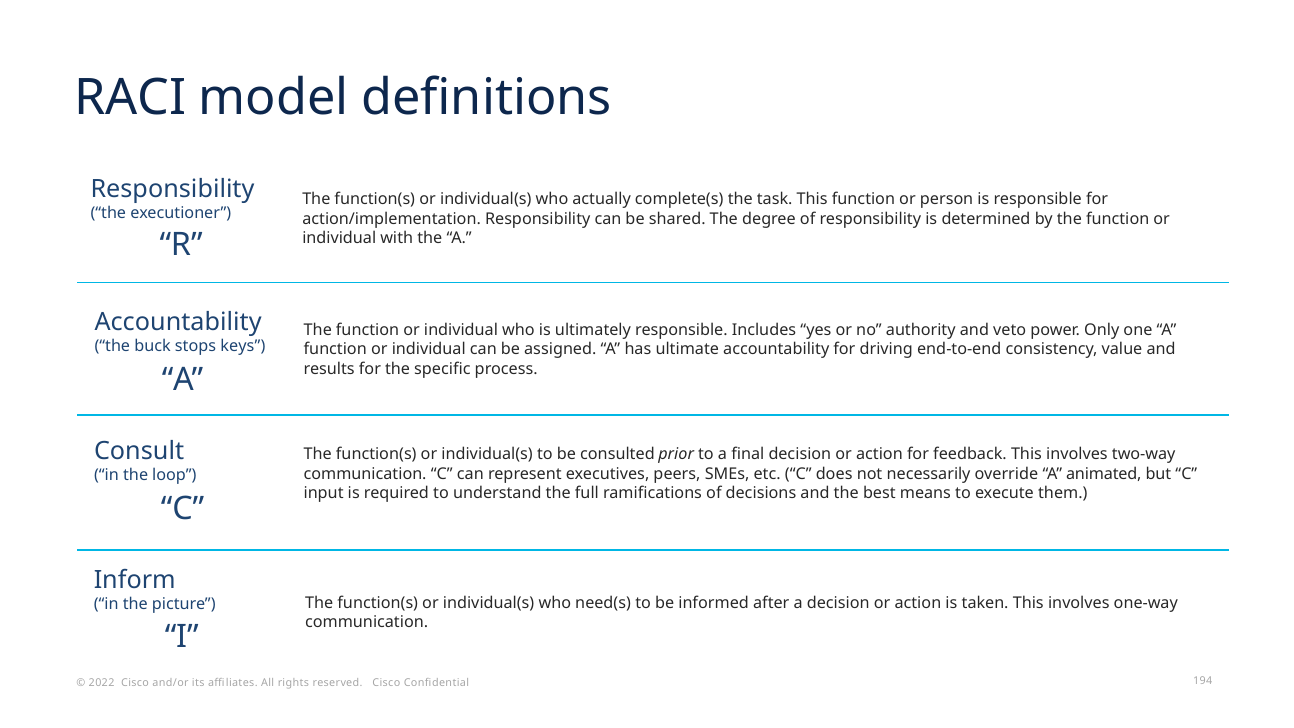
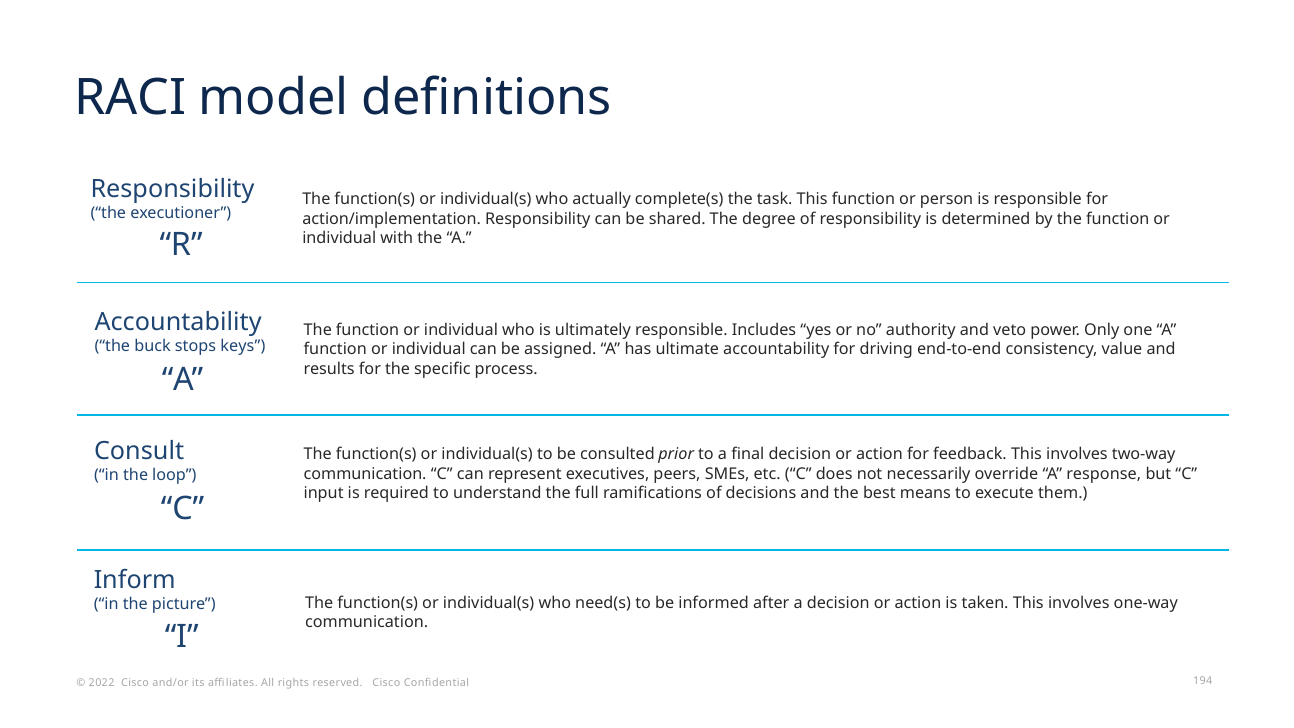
animated: animated -> response
